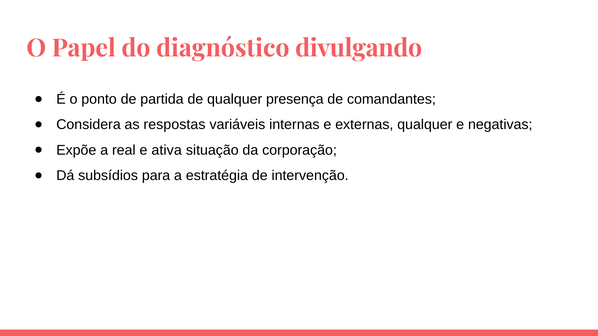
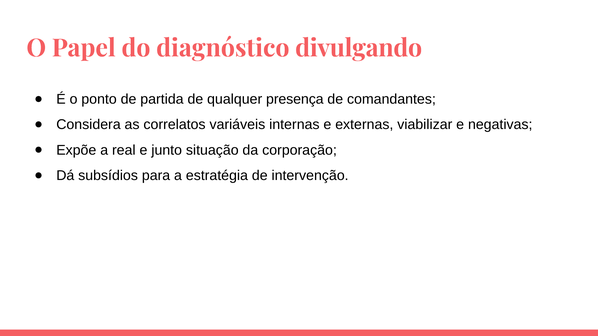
respostas: respostas -> correlatos
externas qualquer: qualquer -> viabilizar
ativa: ativa -> junto
